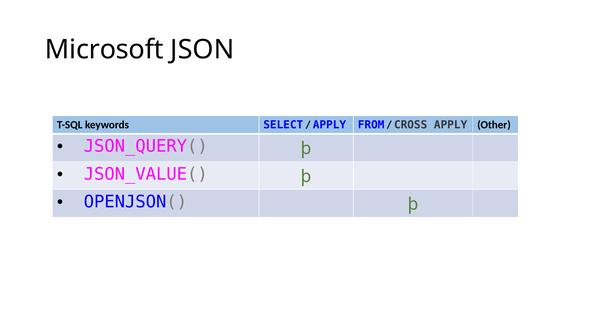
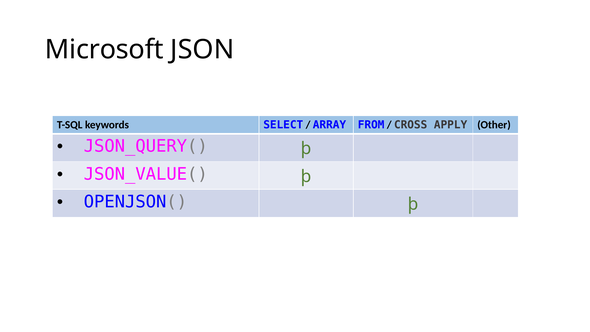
APPLY at (329, 125): APPLY -> ARRAY
